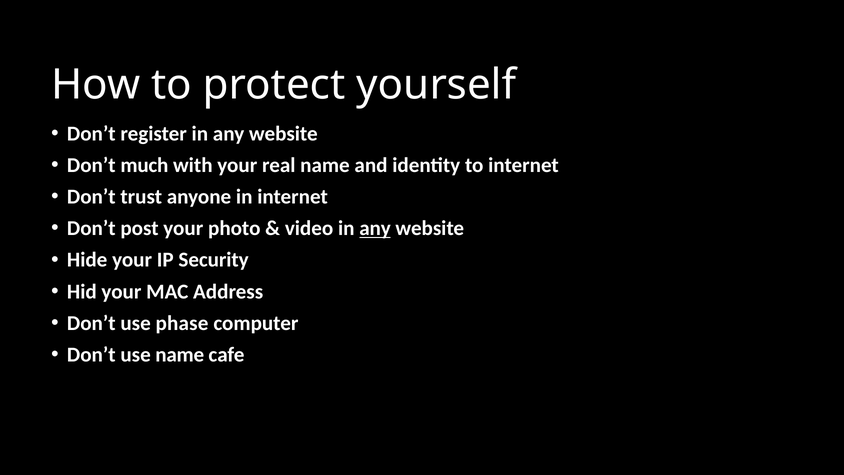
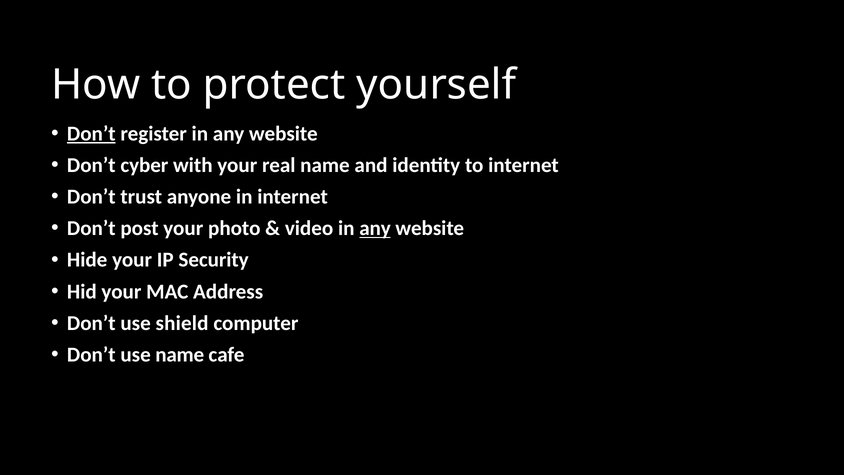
Don’t at (91, 134) underline: none -> present
much: much -> cyber
phase: phase -> shield
